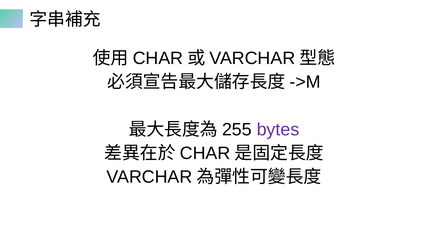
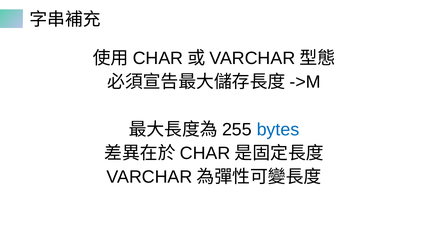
bytes colour: purple -> blue
